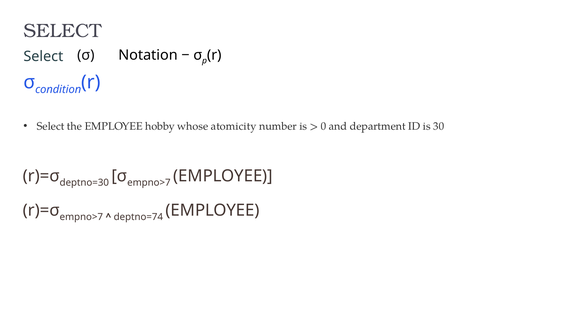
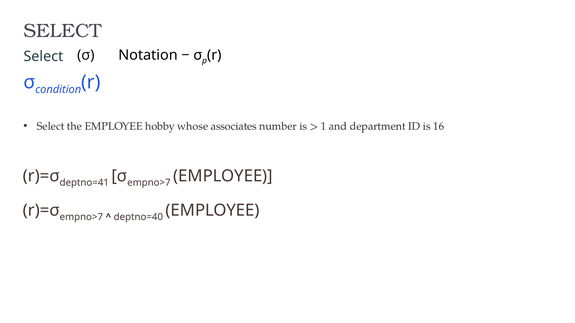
atomicity: atomicity -> associates
0: 0 -> 1
30: 30 -> 16
deptno=30: deptno=30 -> deptno=41
deptno=74: deptno=74 -> deptno=40
